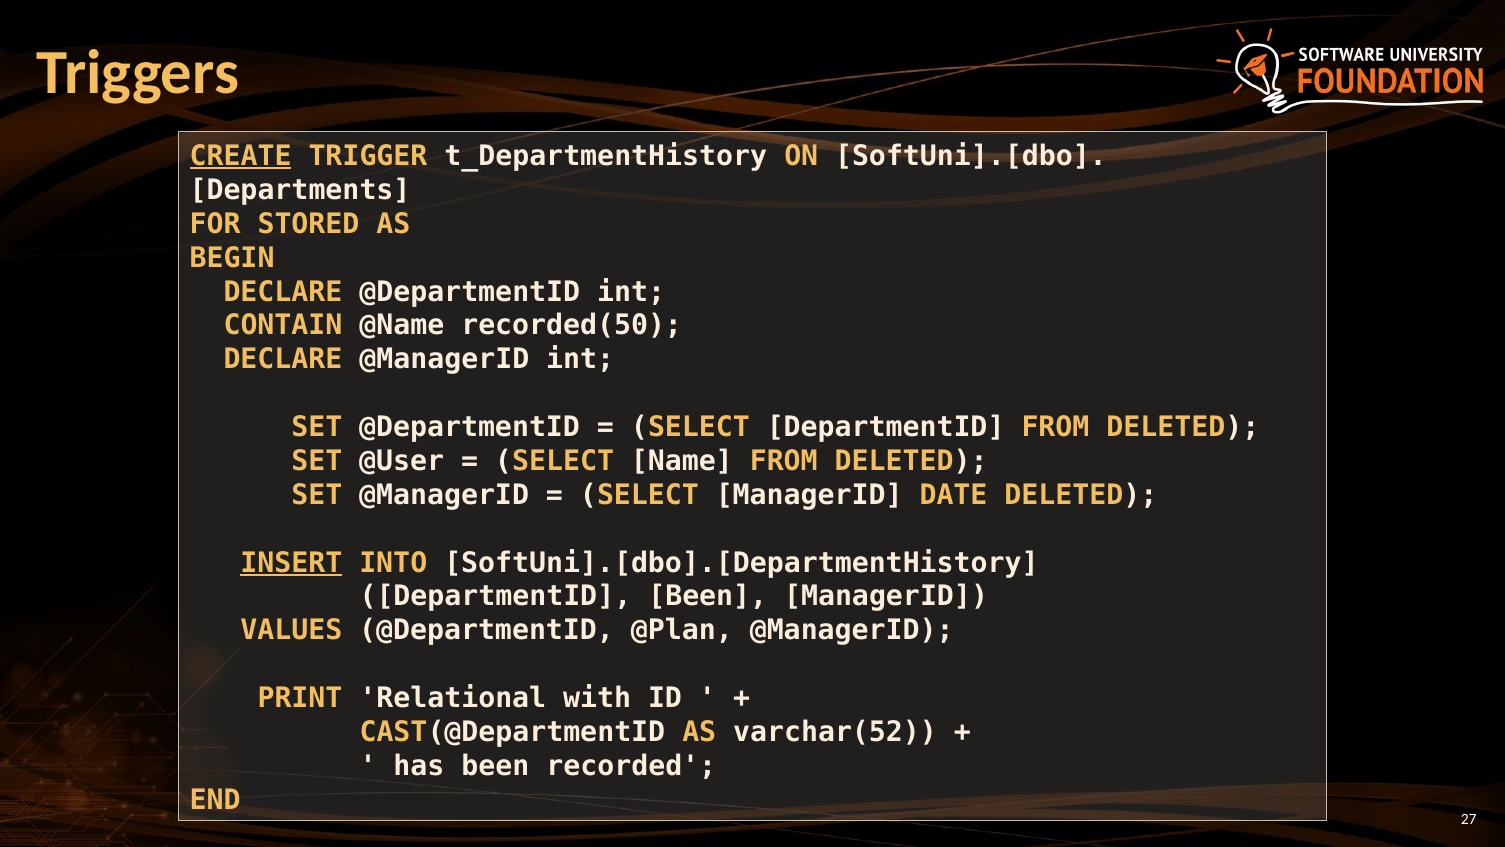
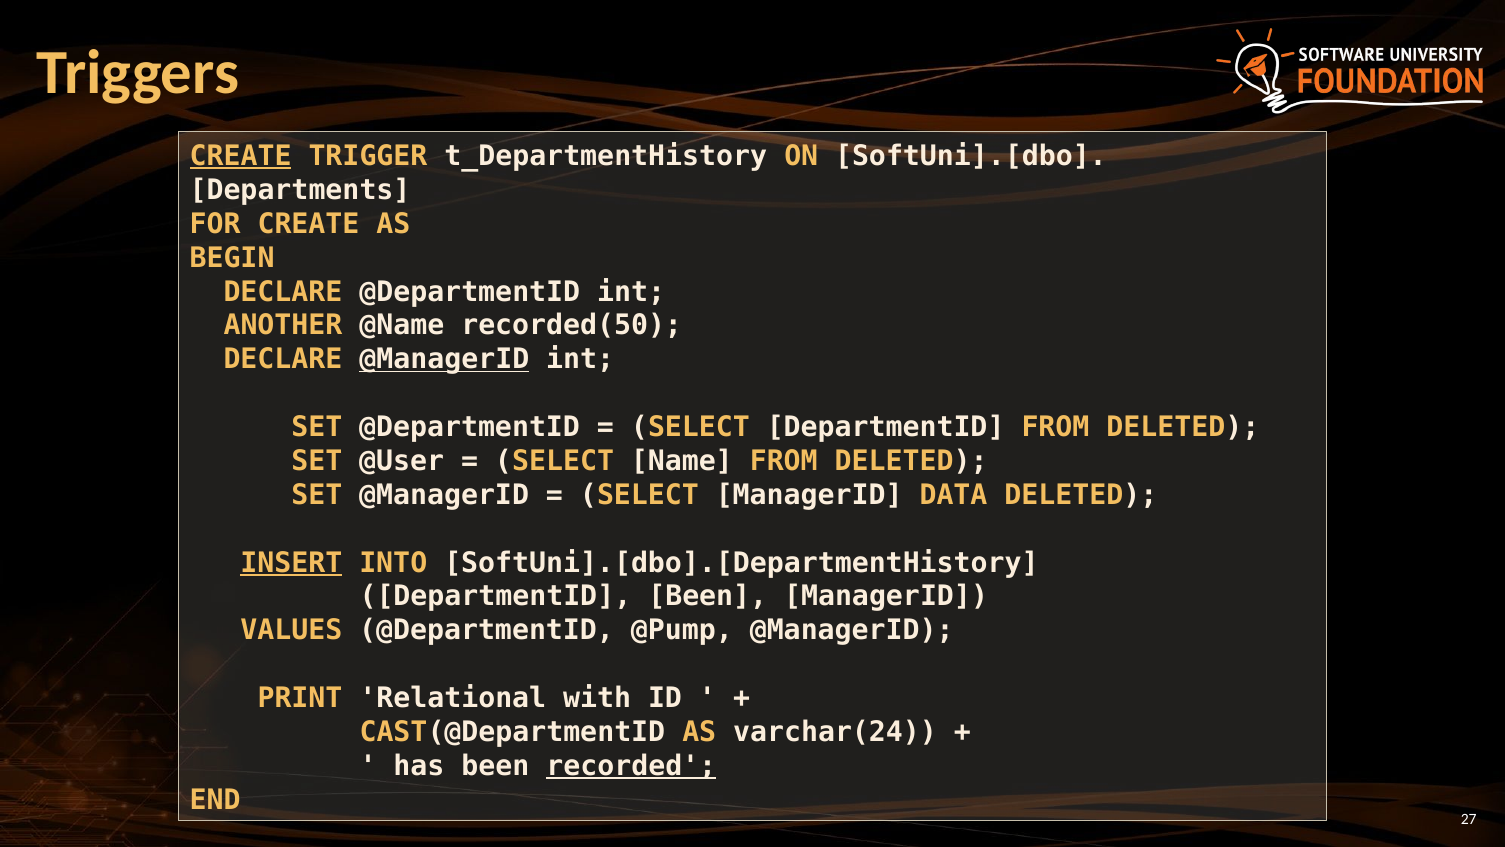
FOR STORED: STORED -> CREATE
CONTAIN: CONTAIN -> ANOTHER
@ManagerID at (444, 359) underline: none -> present
DATE: DATE -> DATA
@Plan: @Plan -> @Pump
varchar(52: varchar(52 -> varchar(24
recorded underline: none -> present
